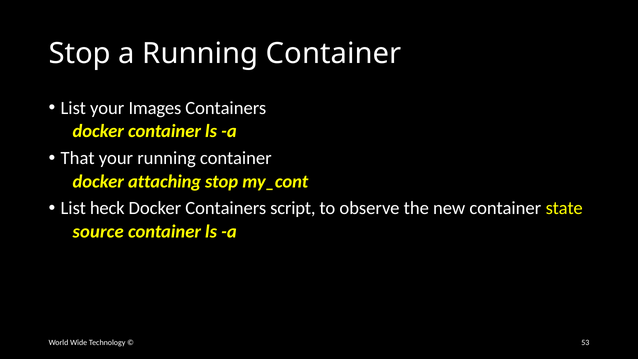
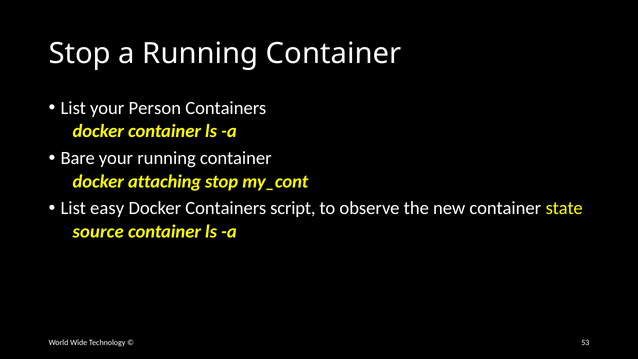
Images: Images -> Person
That: That -> Bare
heck: heck -> easy
